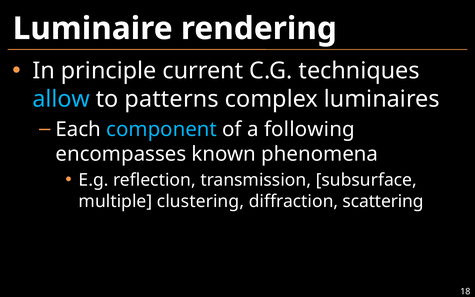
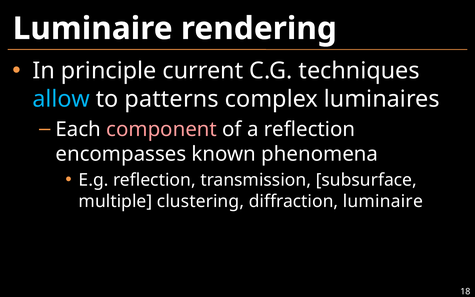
component colour: light blue -> pink
a following: following -> reflection
diffraction scattering: scattering -> luminaire
